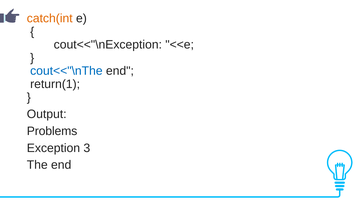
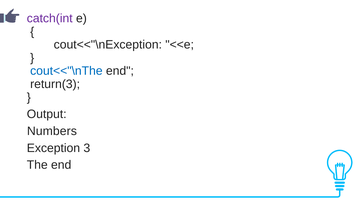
catch(int colour: orange -> purple
return(1: return(1 -> return(3
Problems: Problems -> Numbers
